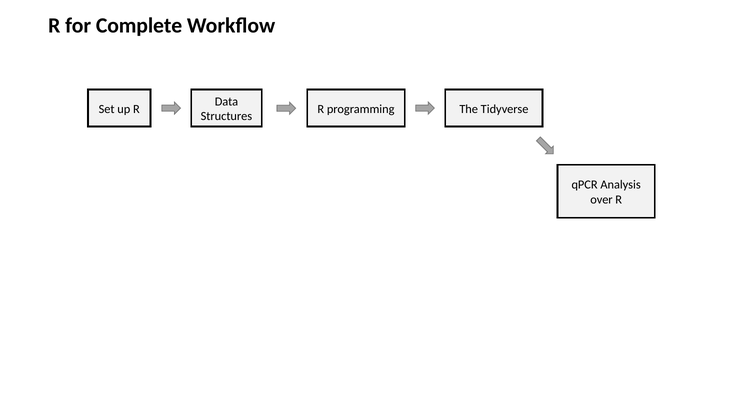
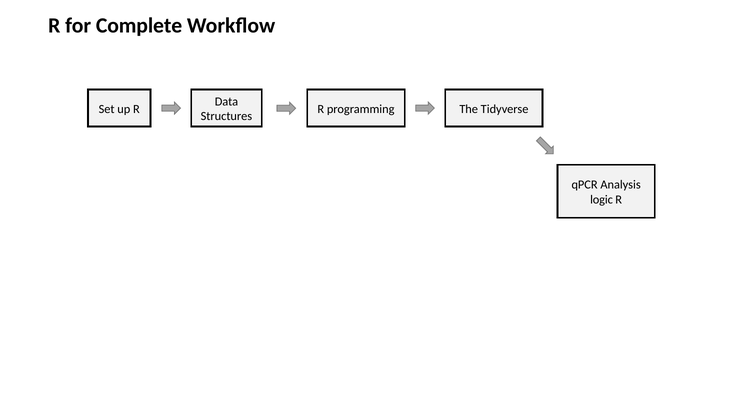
over: over -> logic
